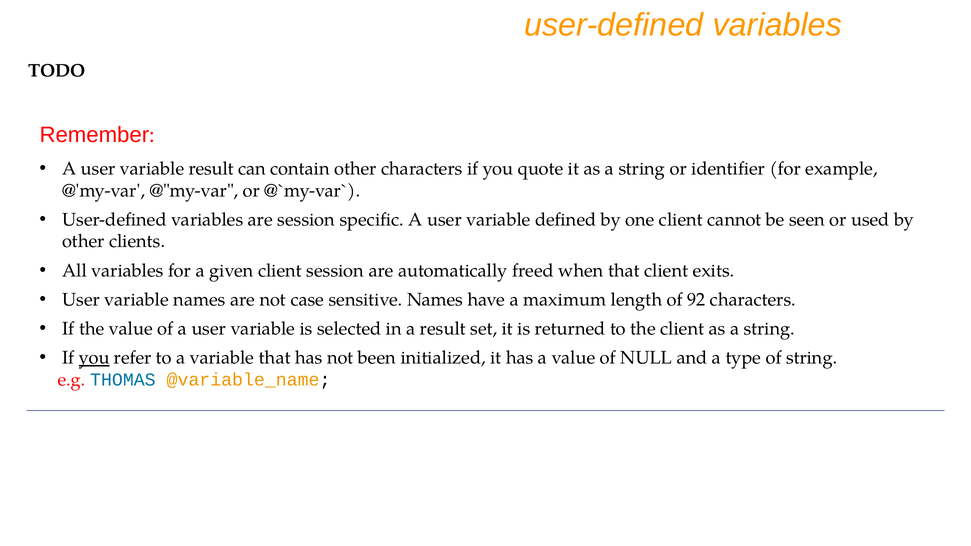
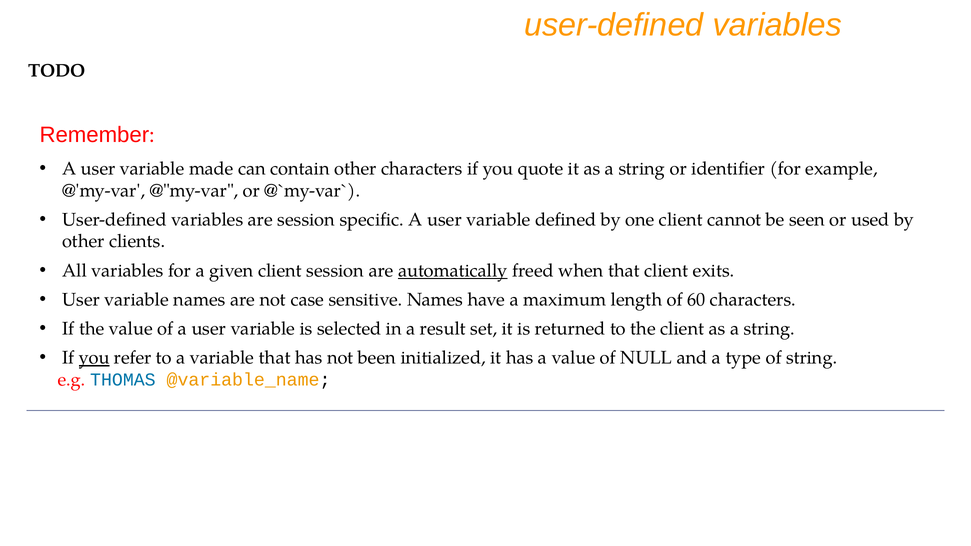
variable result: result -> made
automatically underline: none -> present
92: 92 -> 60
